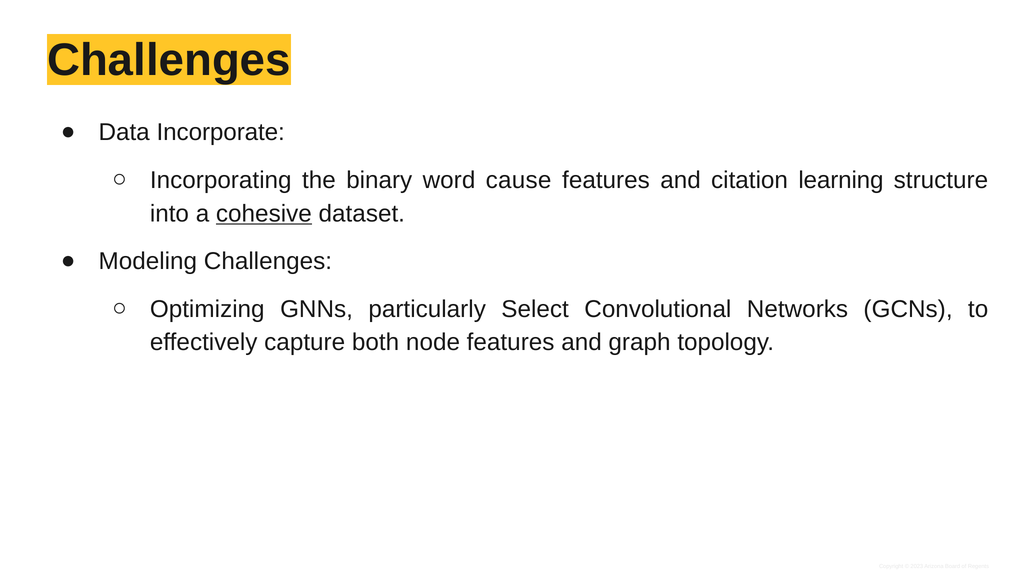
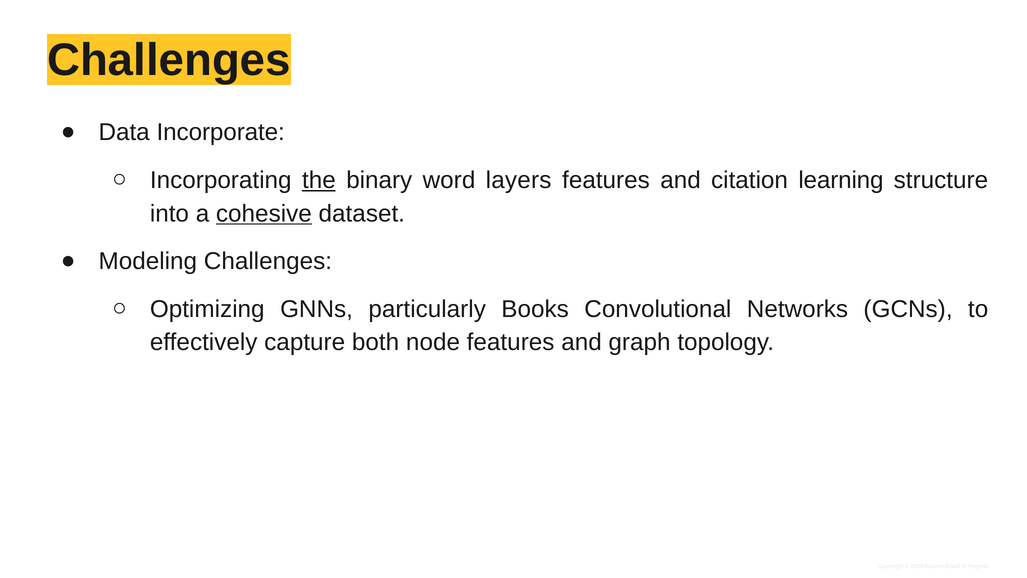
the underline: none -> present
cause: cause -> layers
Select: Select -> Books
